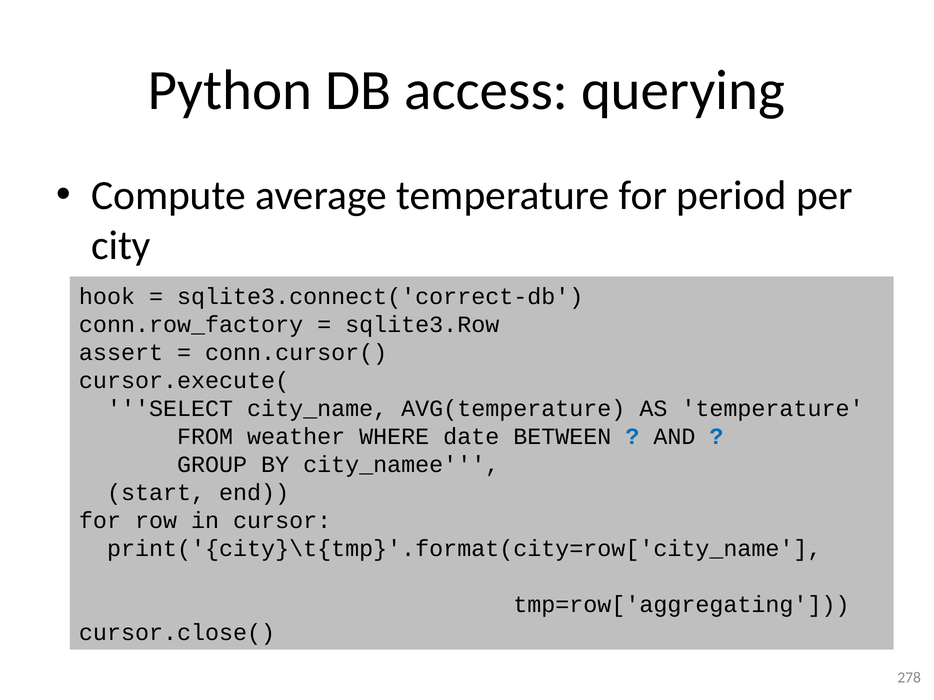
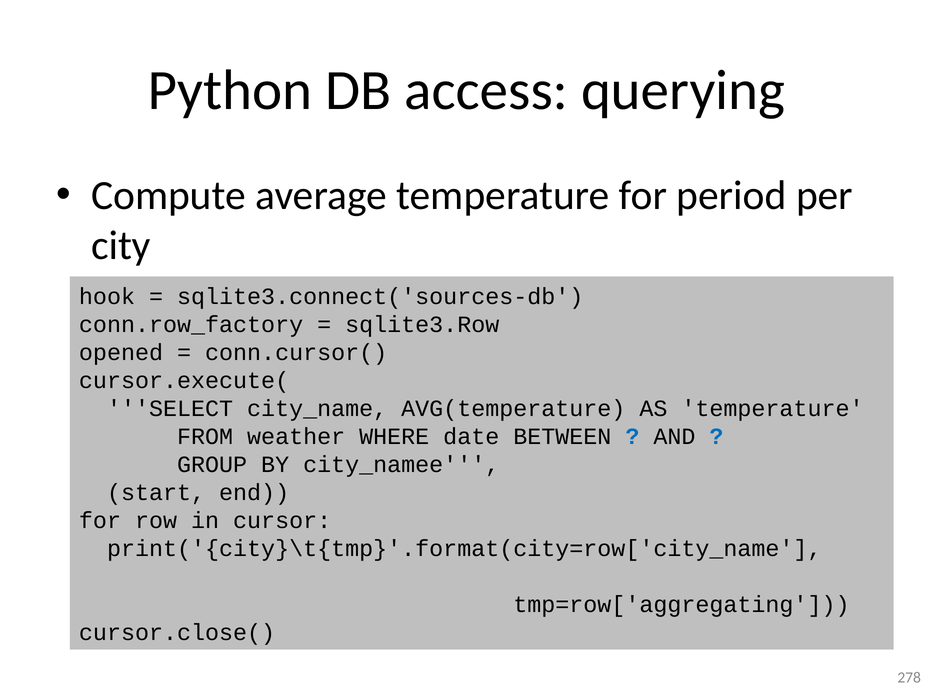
sqlite3.connect('correct-db: sqlite3.connect('correct-db -> sqlite3.connect('sources-db
assert: assert -> opened
